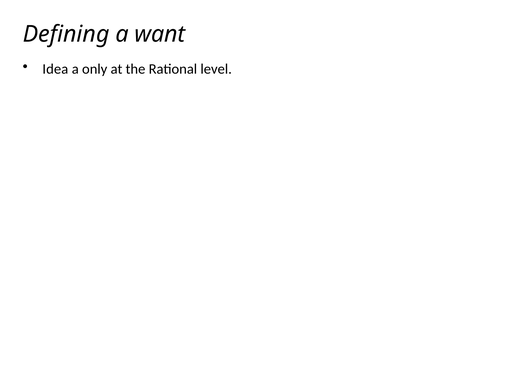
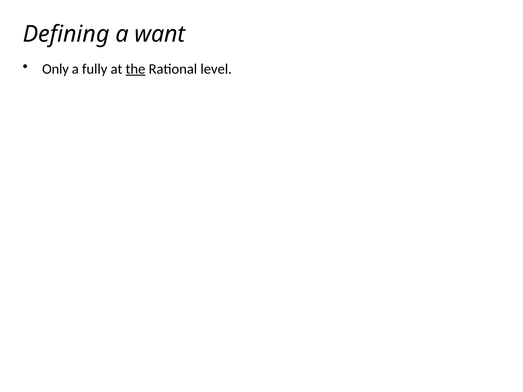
Idea: Idea -> Only
only: only -> fully
the underline: none -> present
